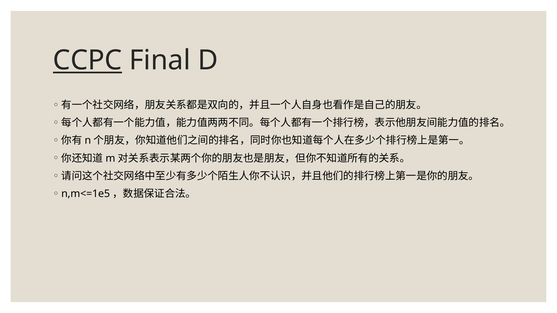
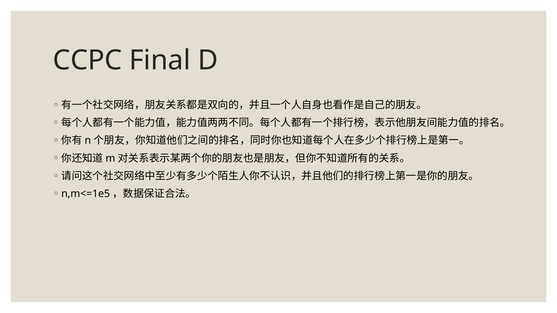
CCPC underline: present -> none
